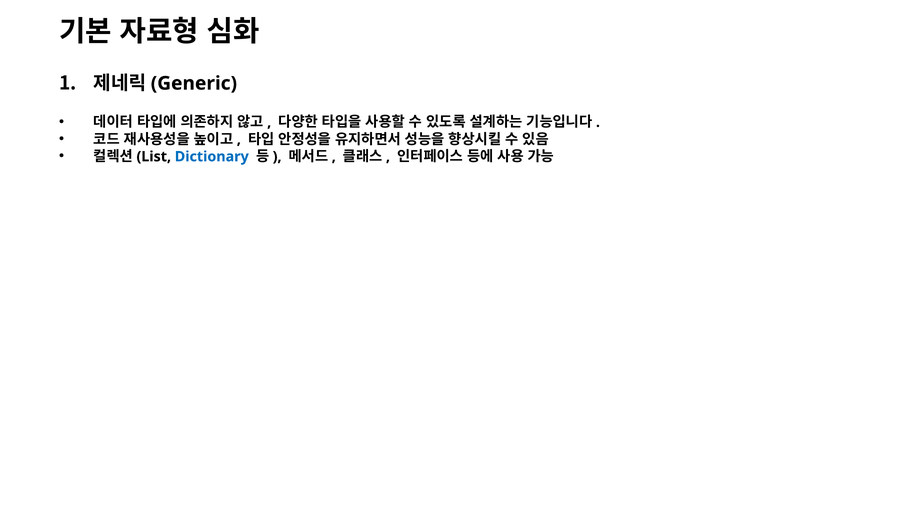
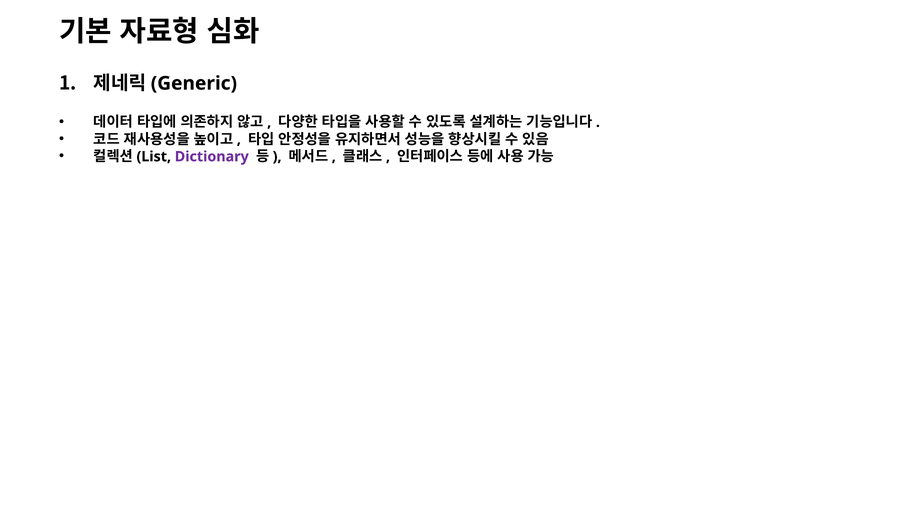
Dictionary colour: blue -> purple
